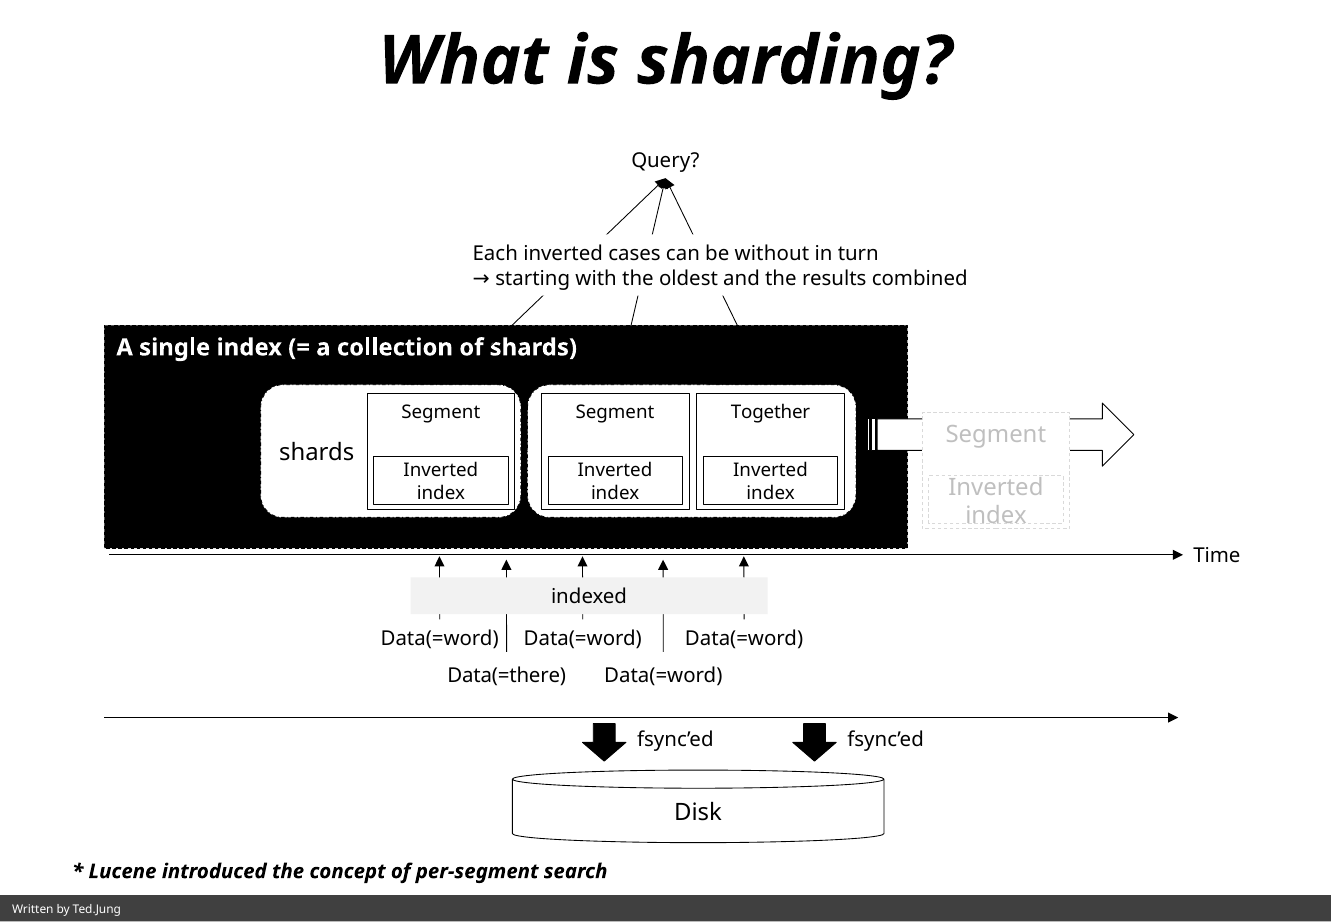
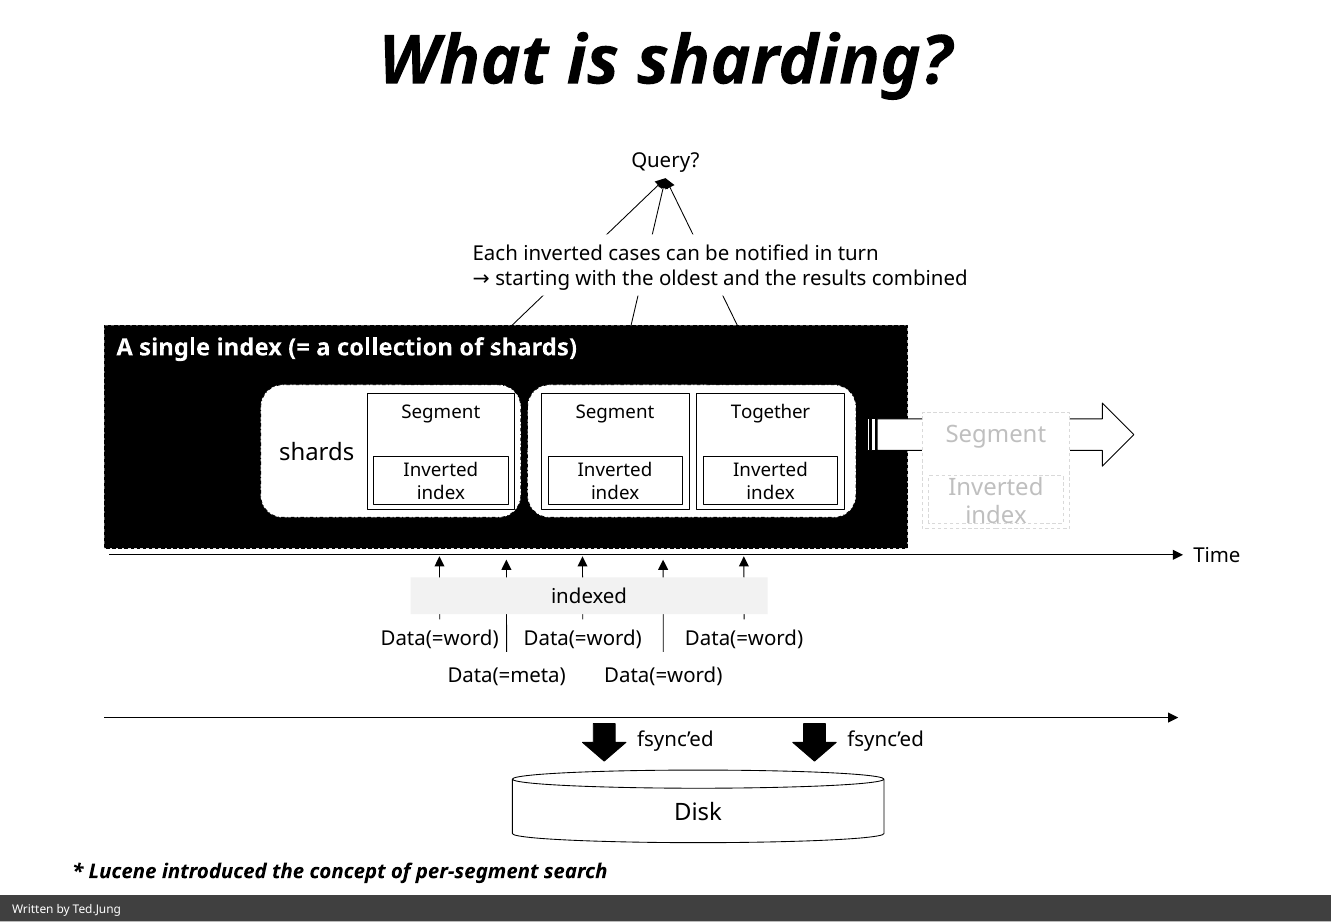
without: without -> notified
Data(=there: Data(=there -> Data(=meta
